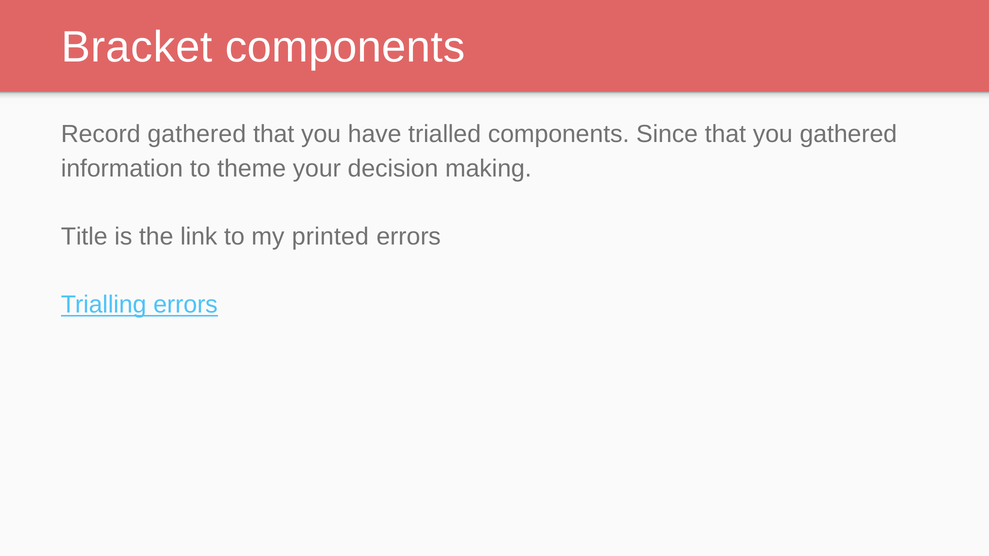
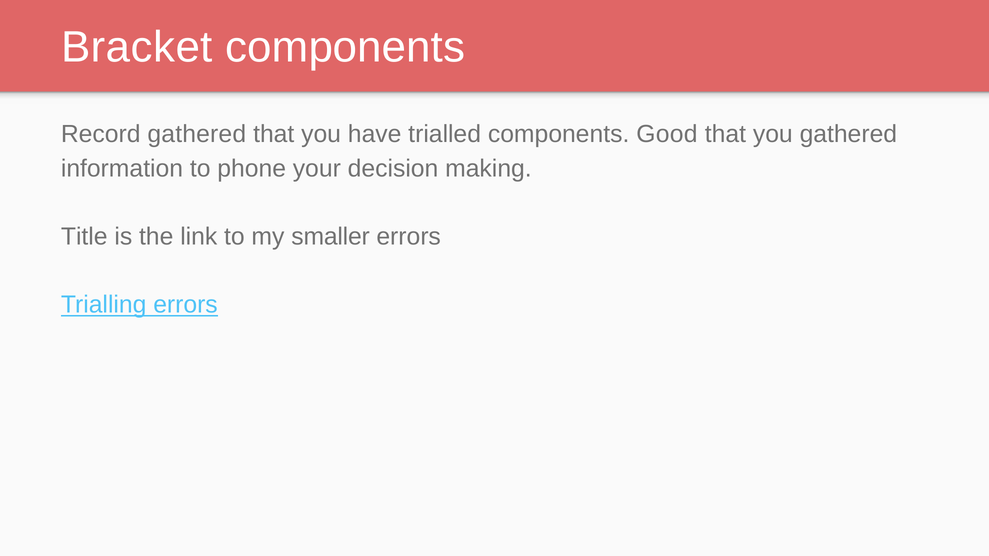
Since: Since -> Good
theme: theme -> phone
printed: printed -> smaller
